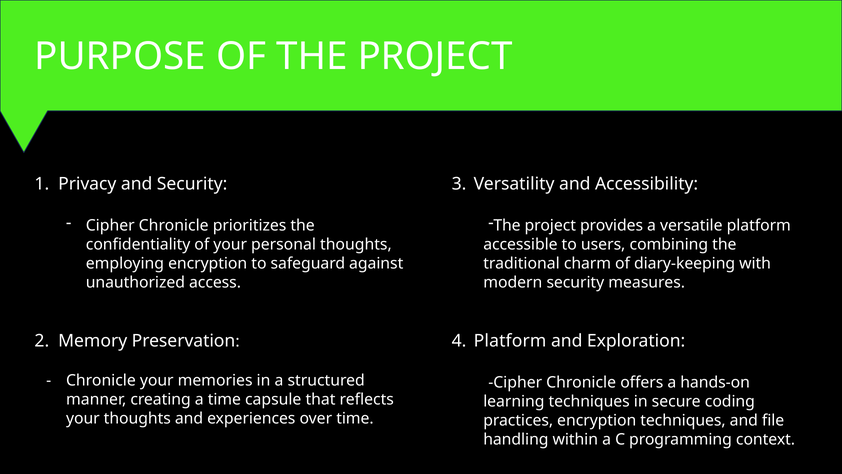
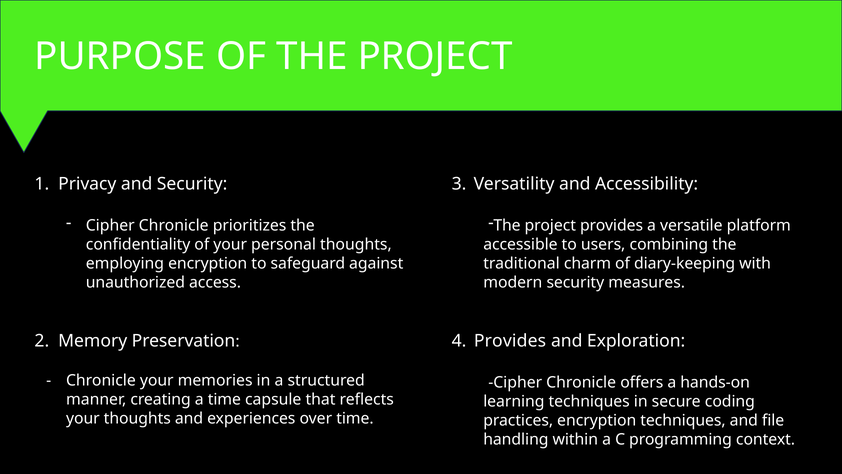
Platform at (510, 341): Platform -> Provides
